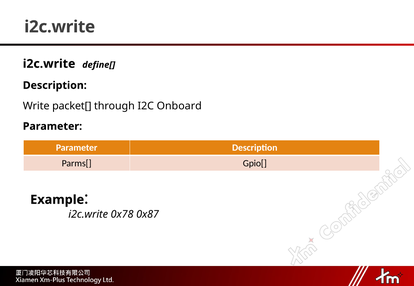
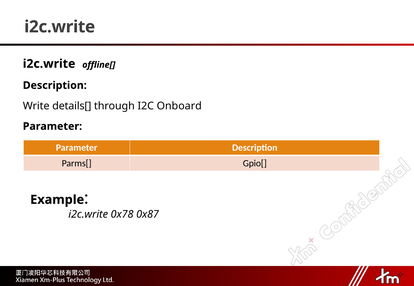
define[: define[ -> offline[
packet[: packet[ -> details[
